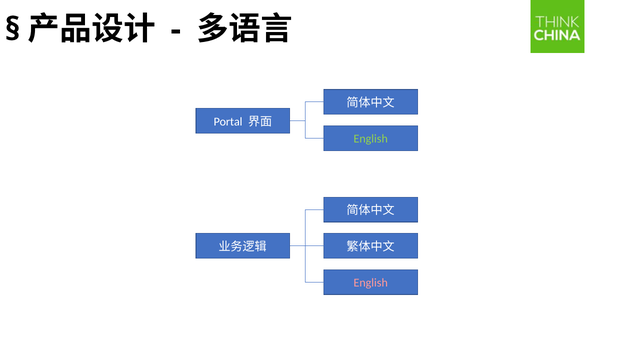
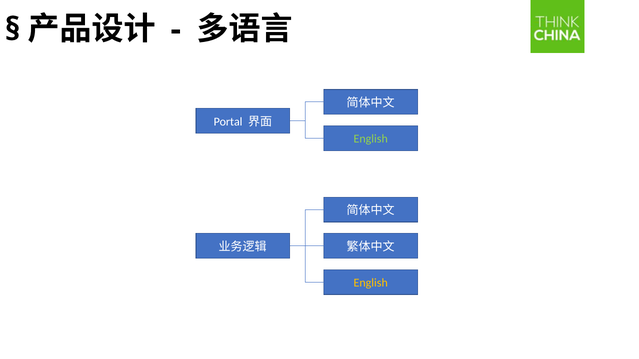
English at (371, 283) colour: pink -> yellow
